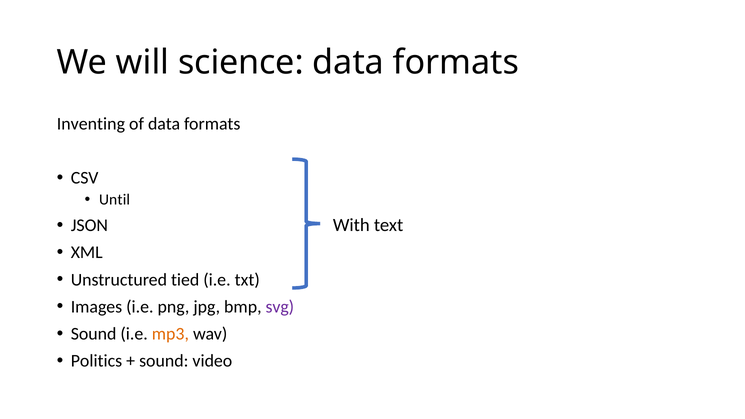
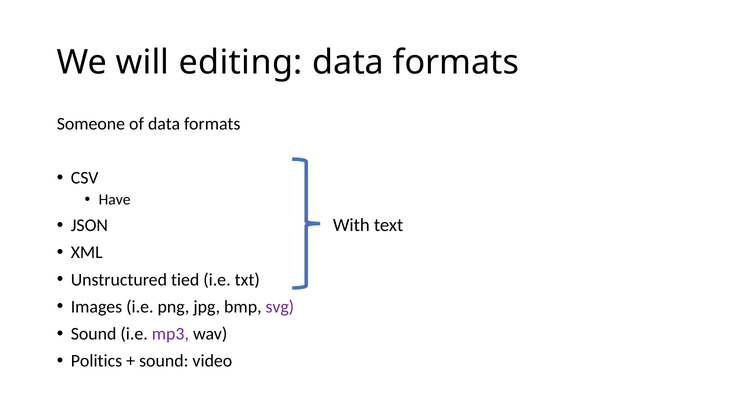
science: science -> editing
Inventing: Inventing -> Someone
Until: Until -> Have
mp3 colour: orange -> purple
